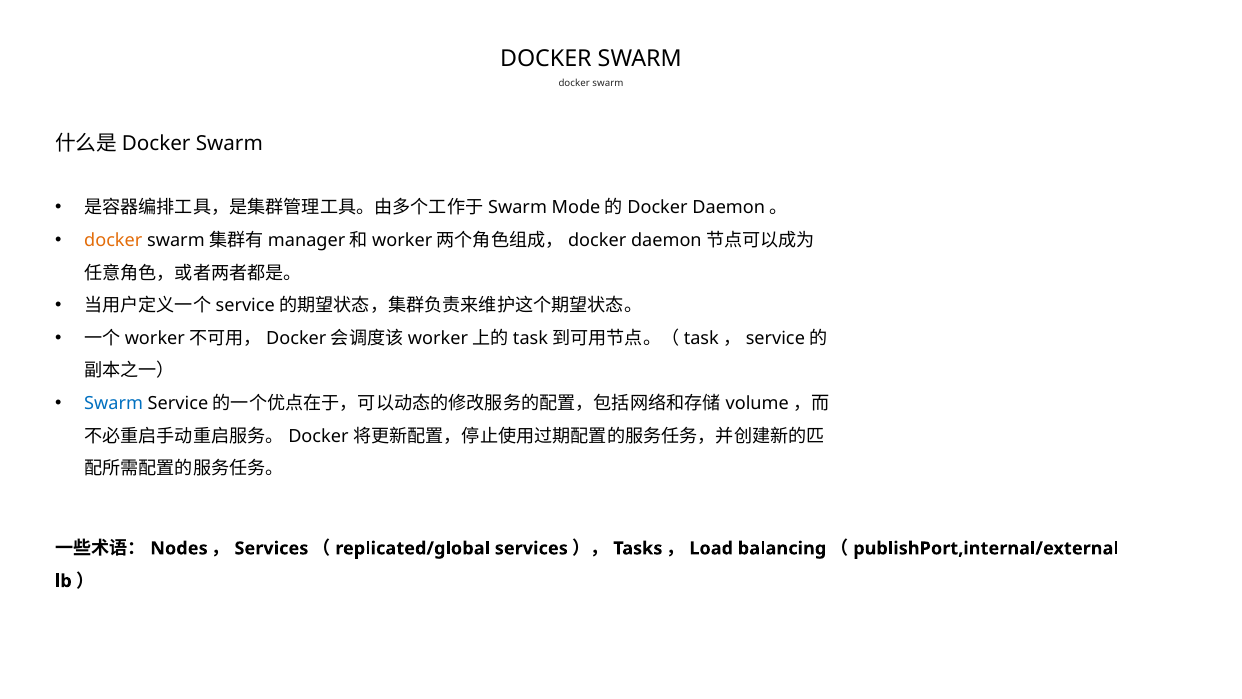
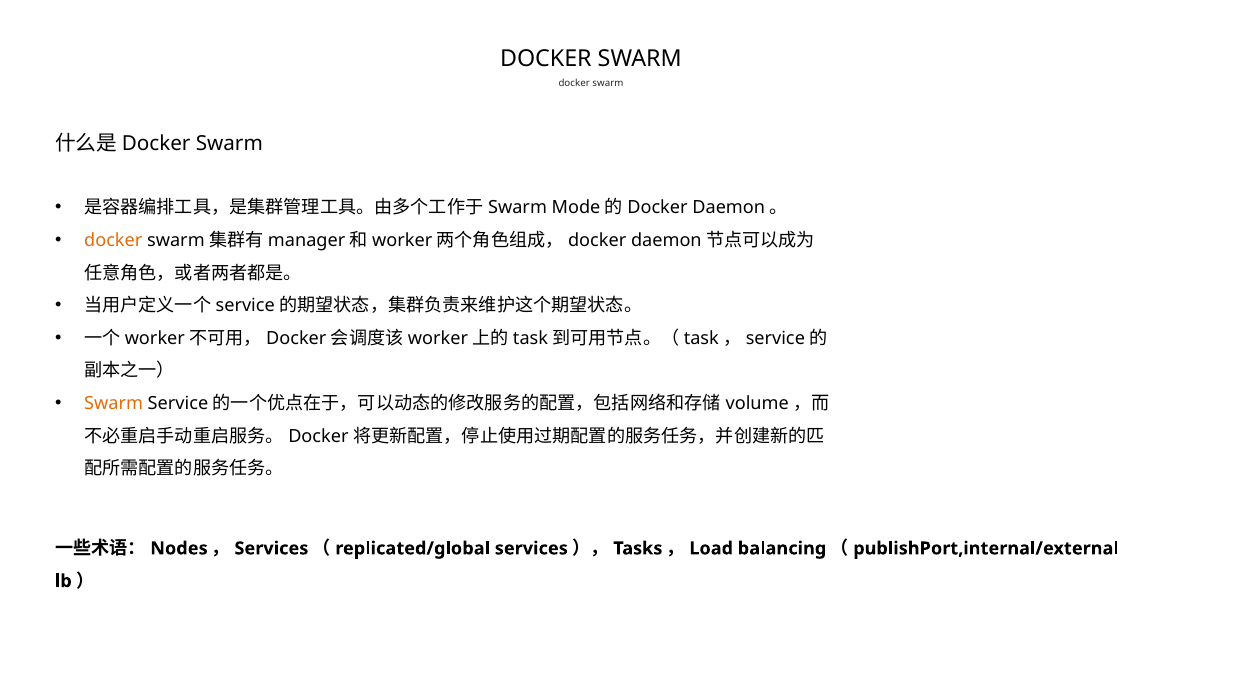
Swarm at (114, 403) colour: blue -> orange
